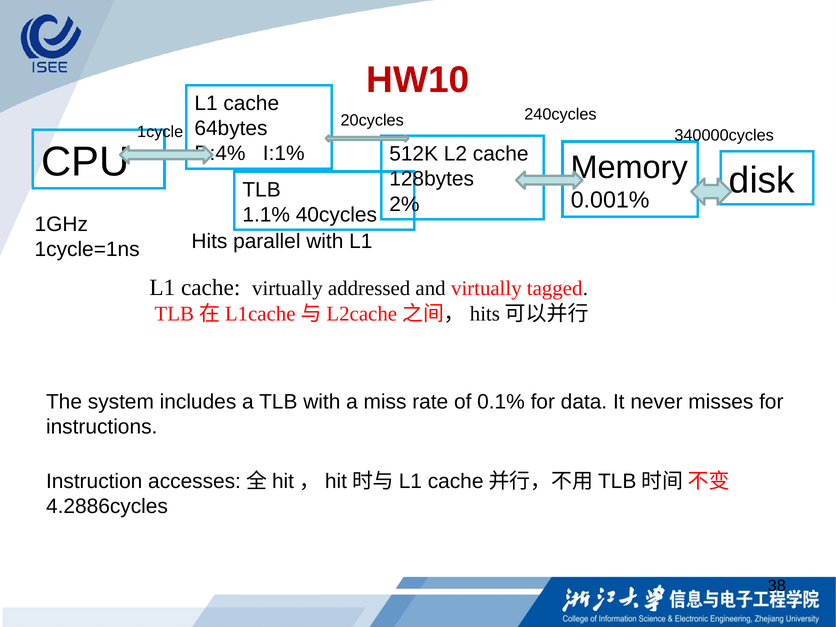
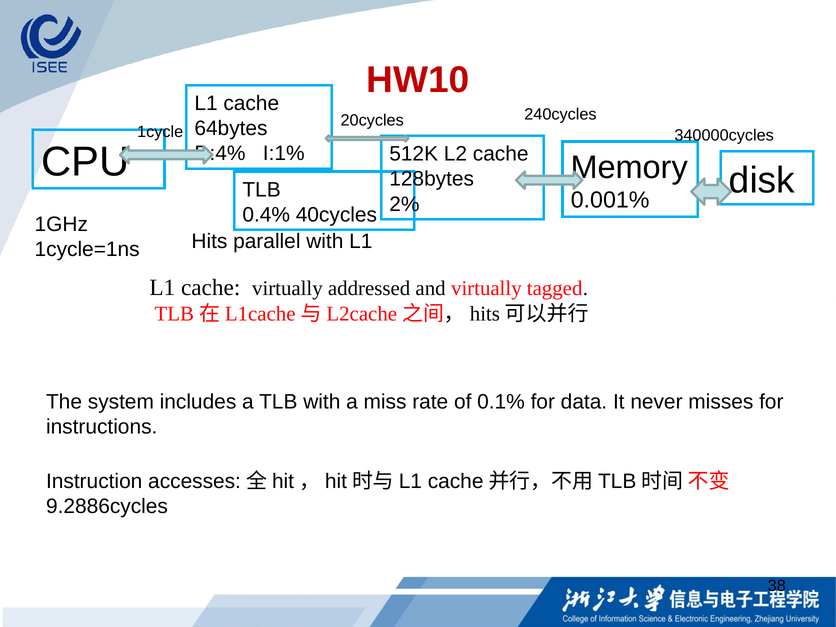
1.1%: 1.1% -> 0.4%
4.2886cycles: 4.2886cycles -> 9.2886cycles
